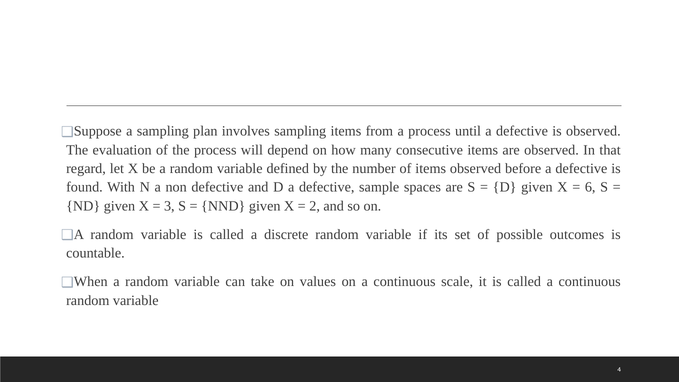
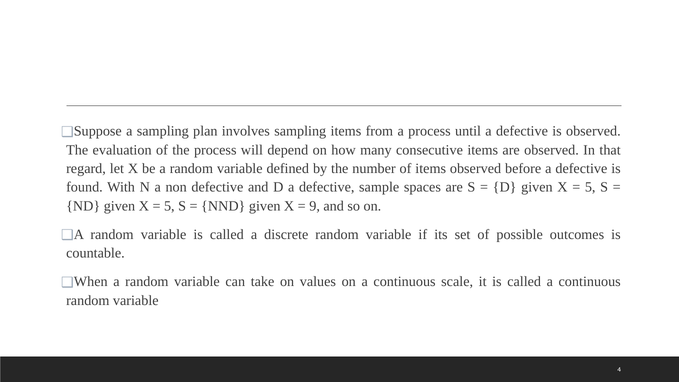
6 at (590, 187): 6 -> 5
3 at (169, 206): 3 -> 5
2: 2 -> 9
